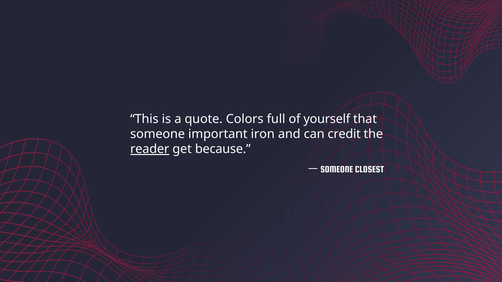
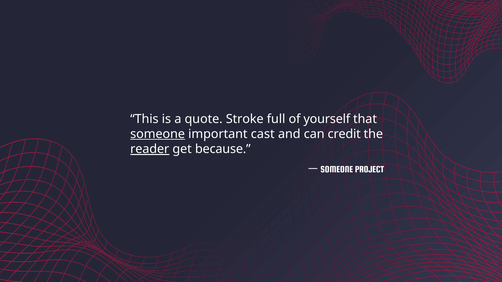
Colors: Colors -> Stroke
someone underline: none -> present
iron: iron -> cast
CLOSEST: CLOSEST -> PROJECT
